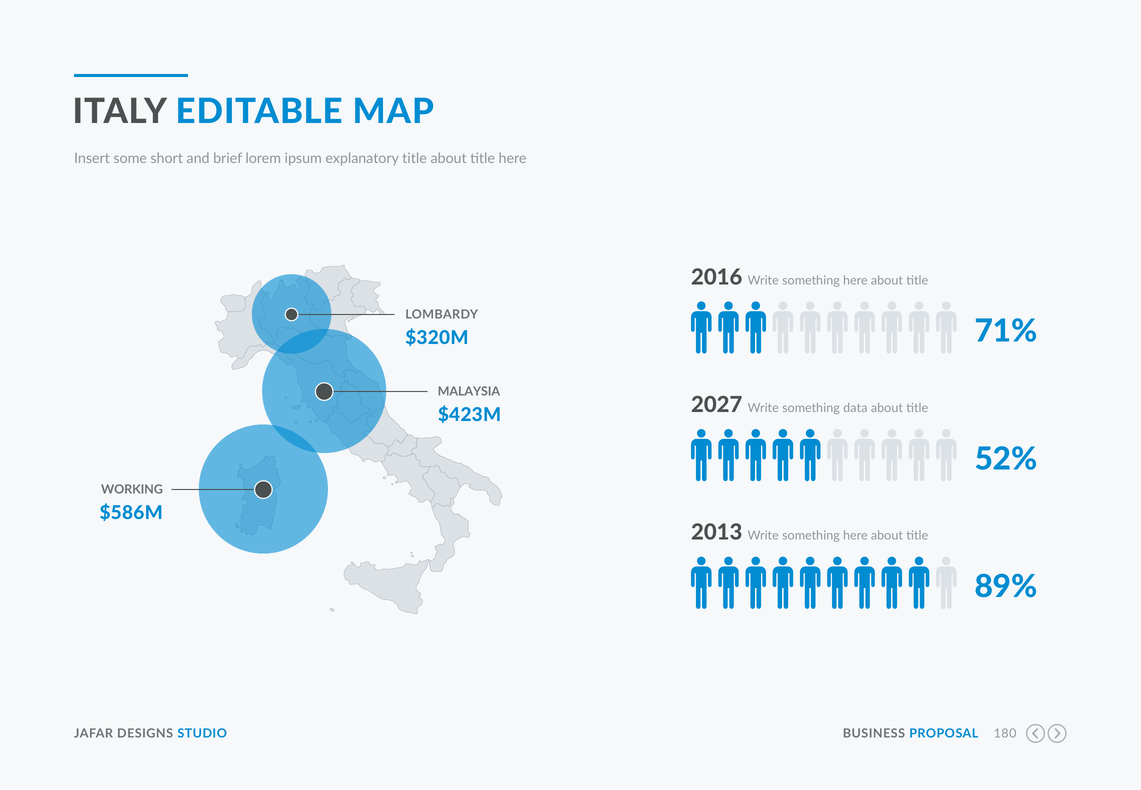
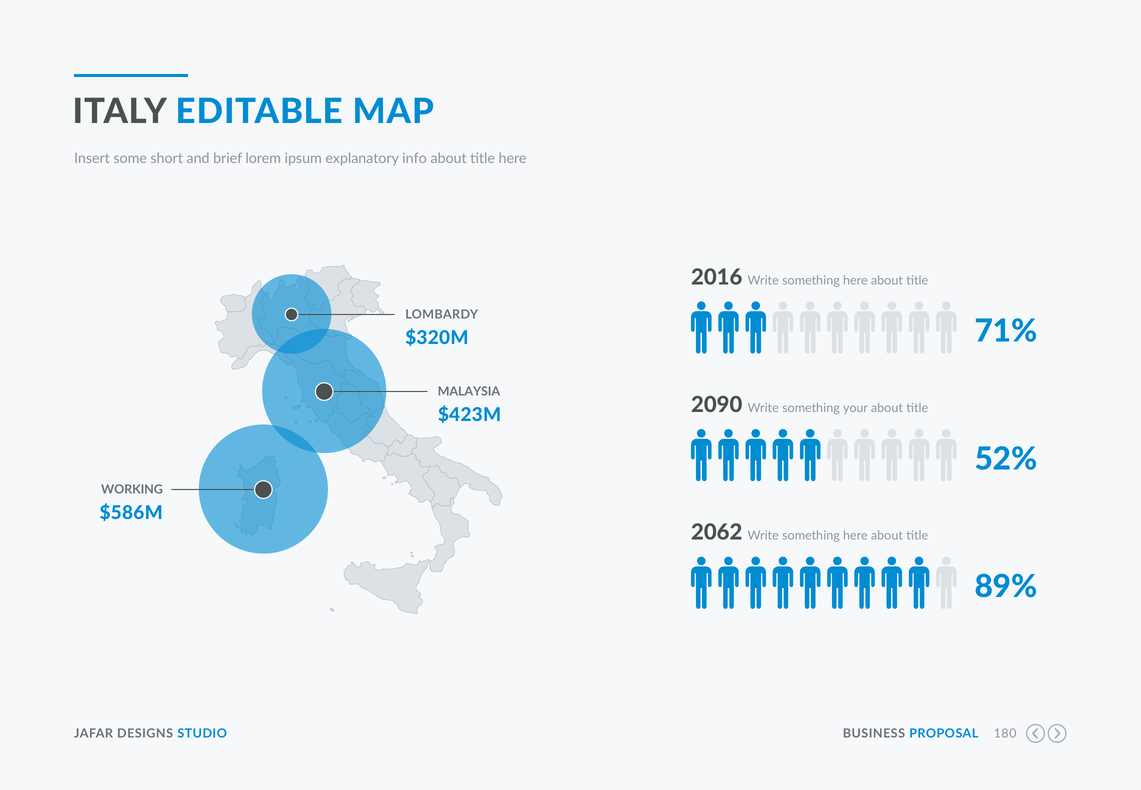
explanatory title: title -> info
2027: 2027 -> 2090
data: data -> your
2013: 2013 -> 2062
